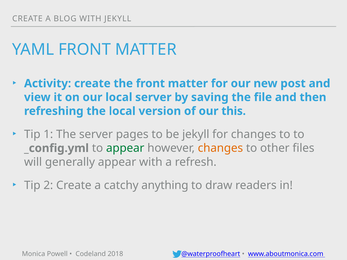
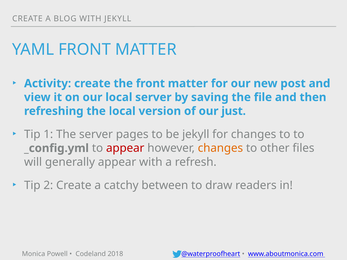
this: this -> just
appear at (125, 148) colour: green -> red
anything: anything -> between
